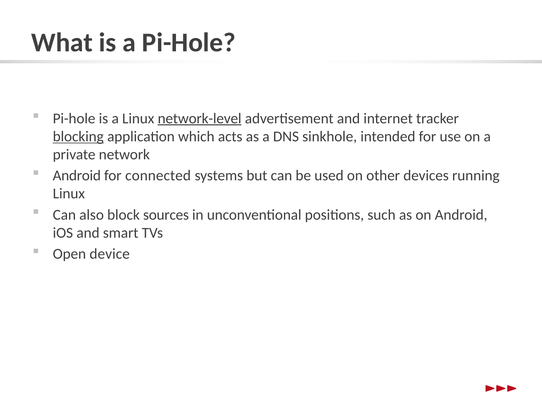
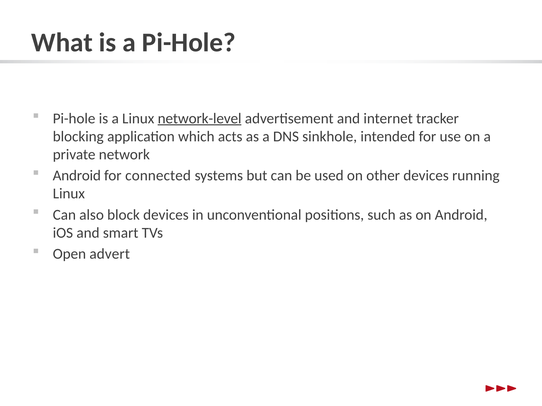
blocking underline: present -> none
block sources: sources -> devices
device: device -> advert
